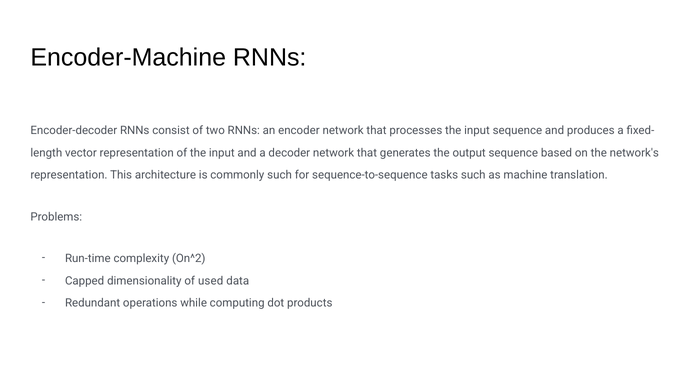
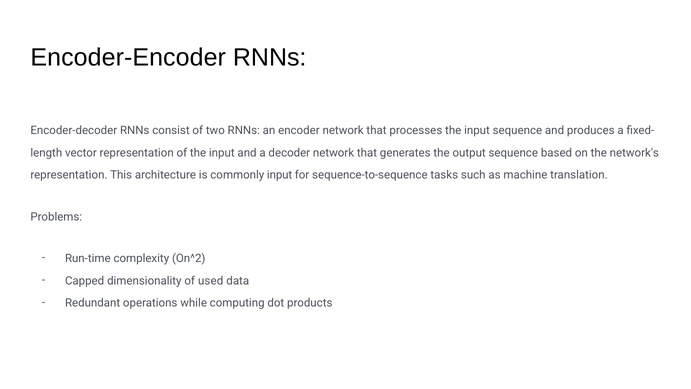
Encoder-Machine: Encoder-Machine -> Encoder-Encoder
commonly such: such -> input
